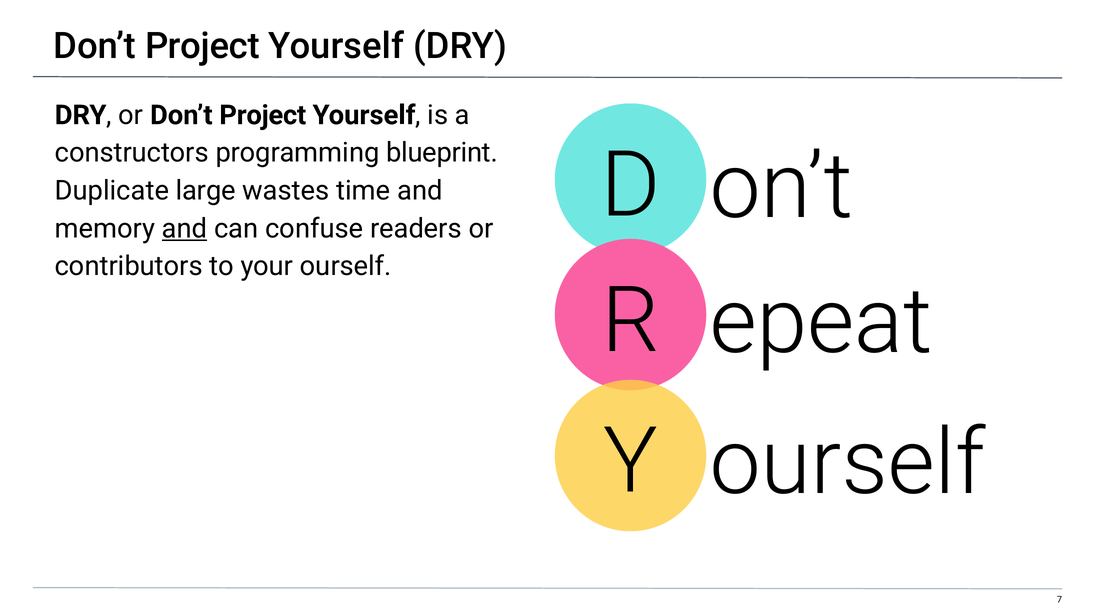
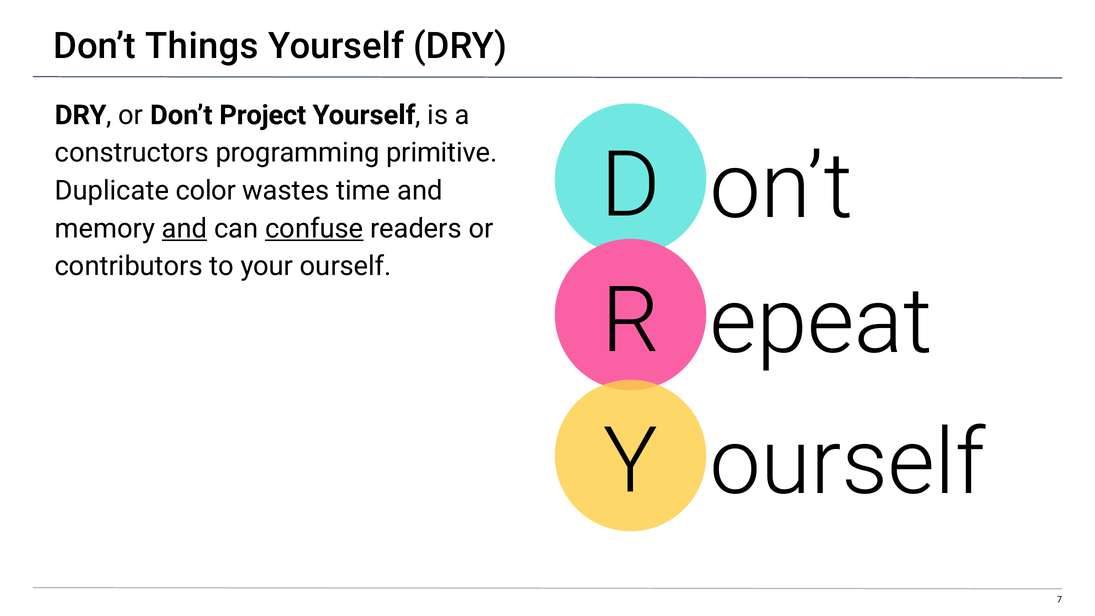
Project at (202, 46): Project -> Things
blueprint: blueprint -> primitive
large: large -> color
confuse underline: none -> present
